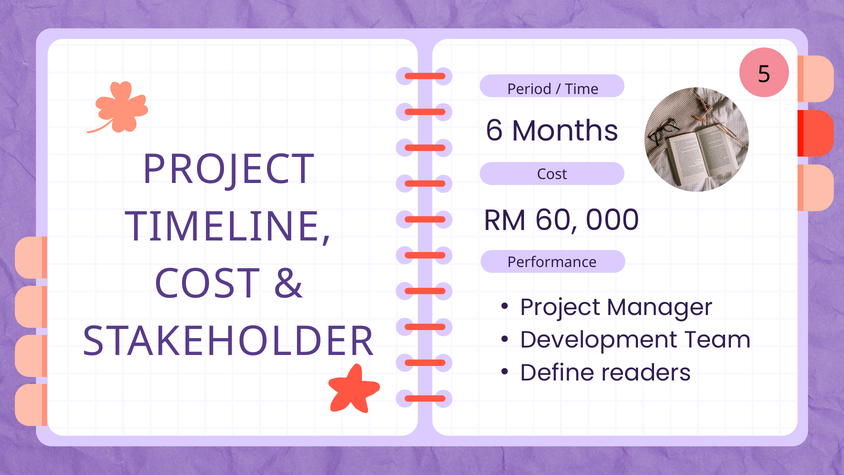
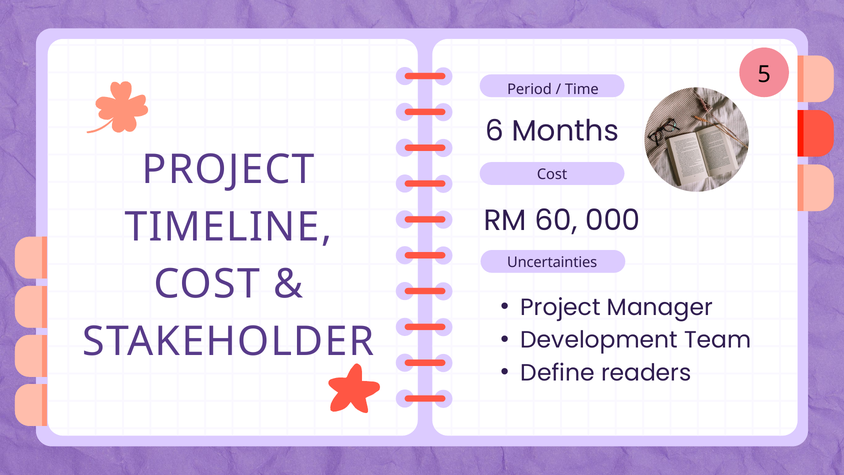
Performance: Performance -> Uncertainties
